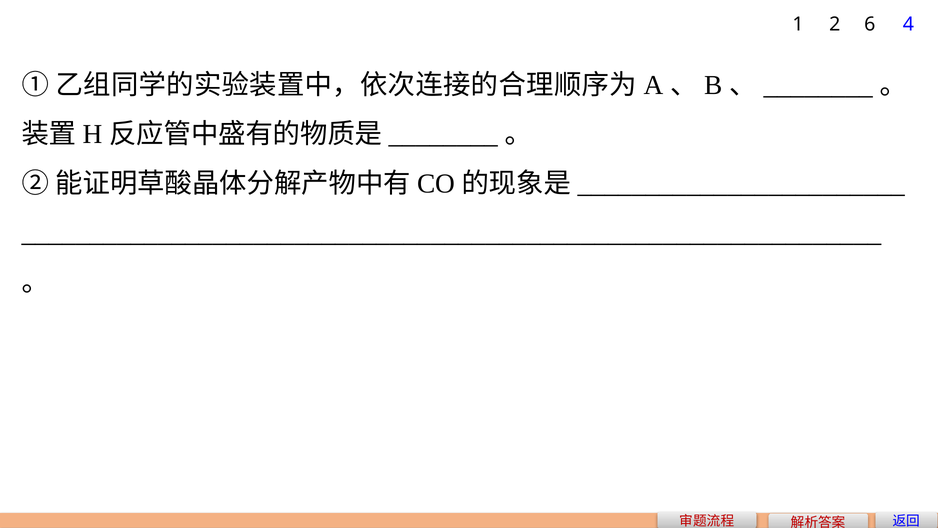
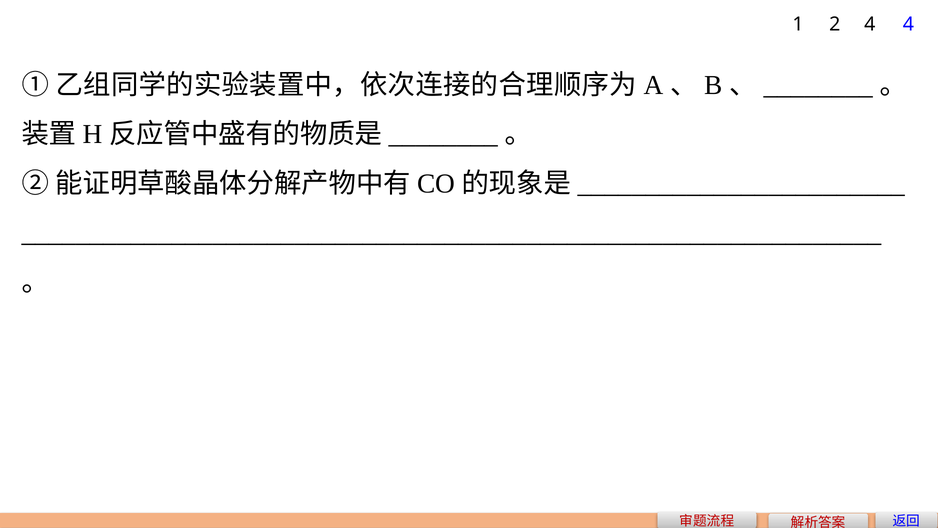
2 6: 6 -> 4
